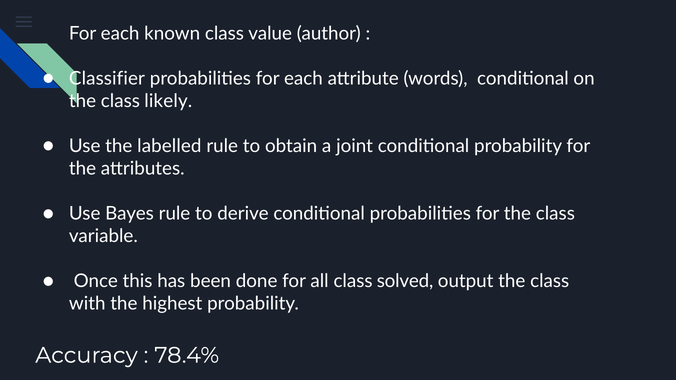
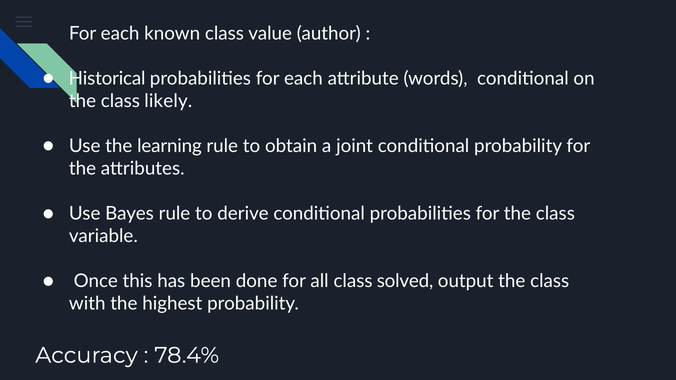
Classifier: Classifier -> Historical
labelled: labelled -> learning
